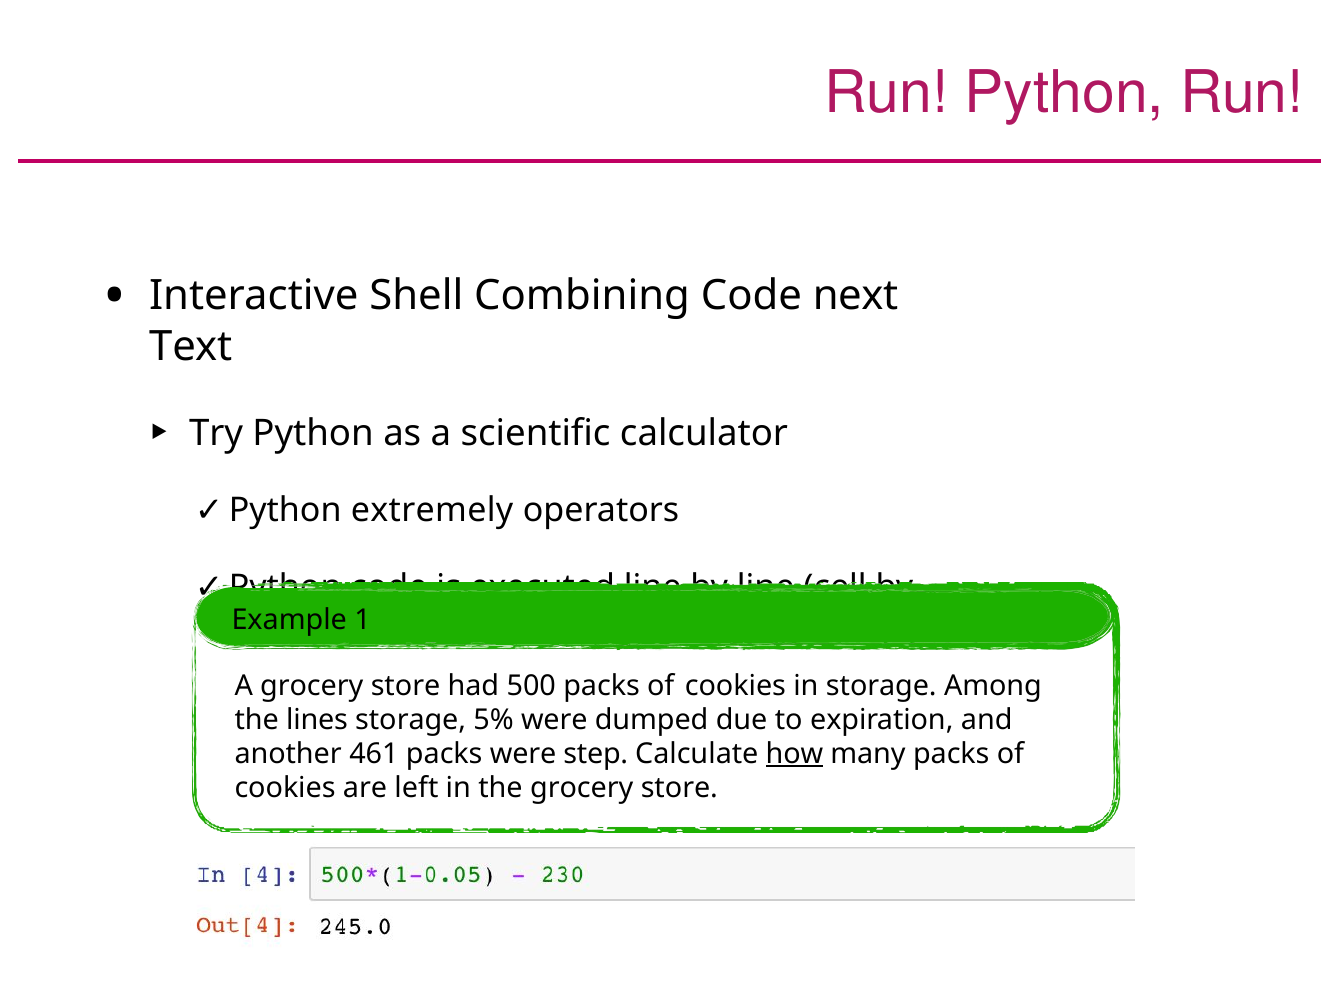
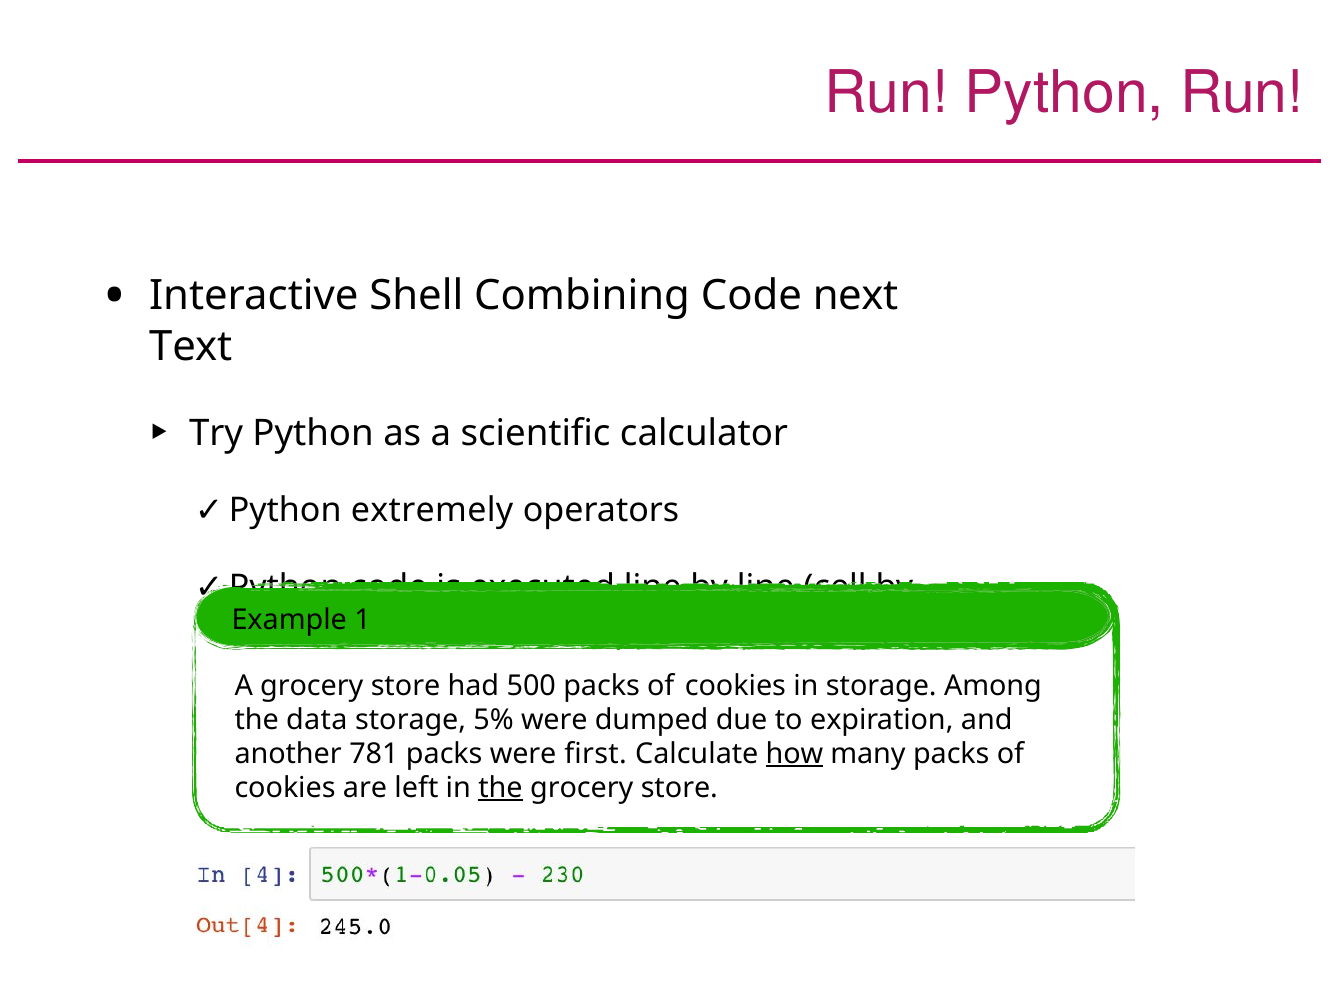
lines: lines -> data
461: 461 -> 781
step: step -> first
the at (500, 788) underline: none -> present
